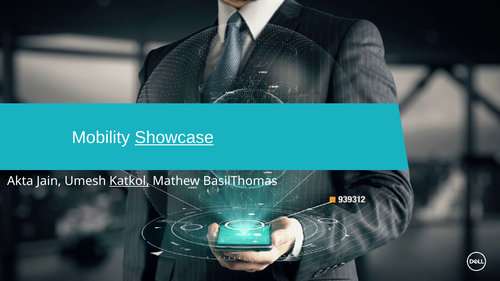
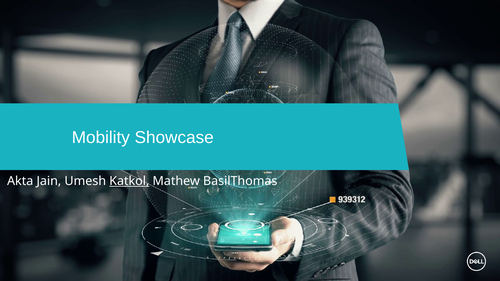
Showcase underline: present -> none
